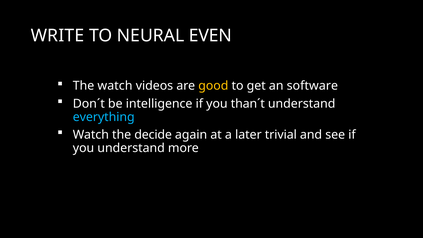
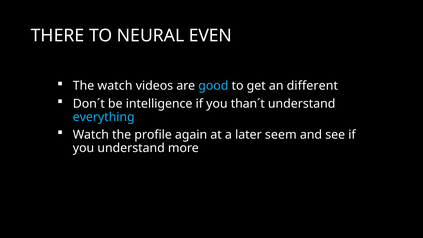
WRITE: WRITE -> THERE
good colour: yellow -> light blue
software: software -> different
decide: decide -> profile
trivial: trivial -> seem
